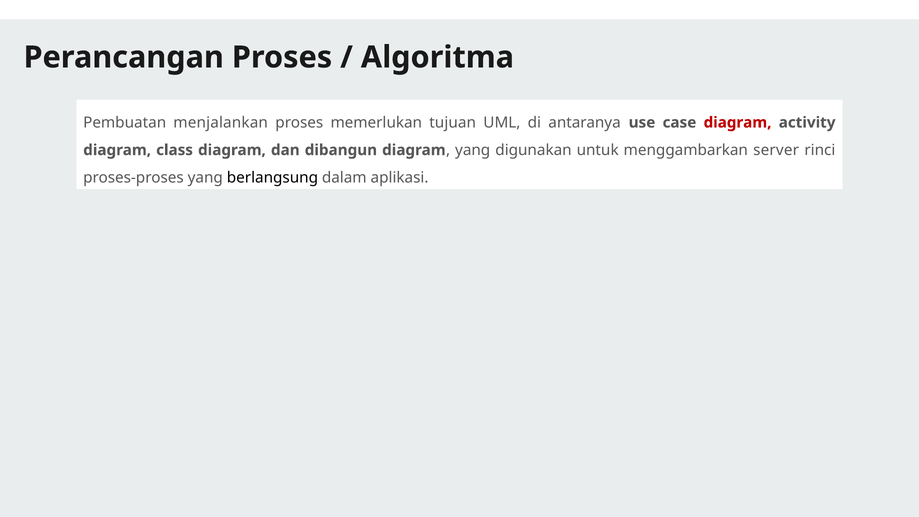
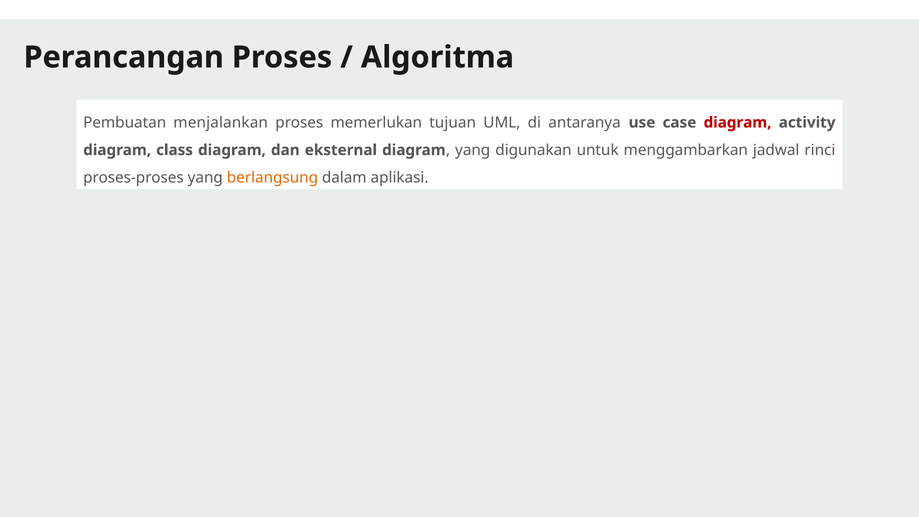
dibangun: dibangun -> eksternal
server: server -> jadwal
berlangsung colour: black -> orange
